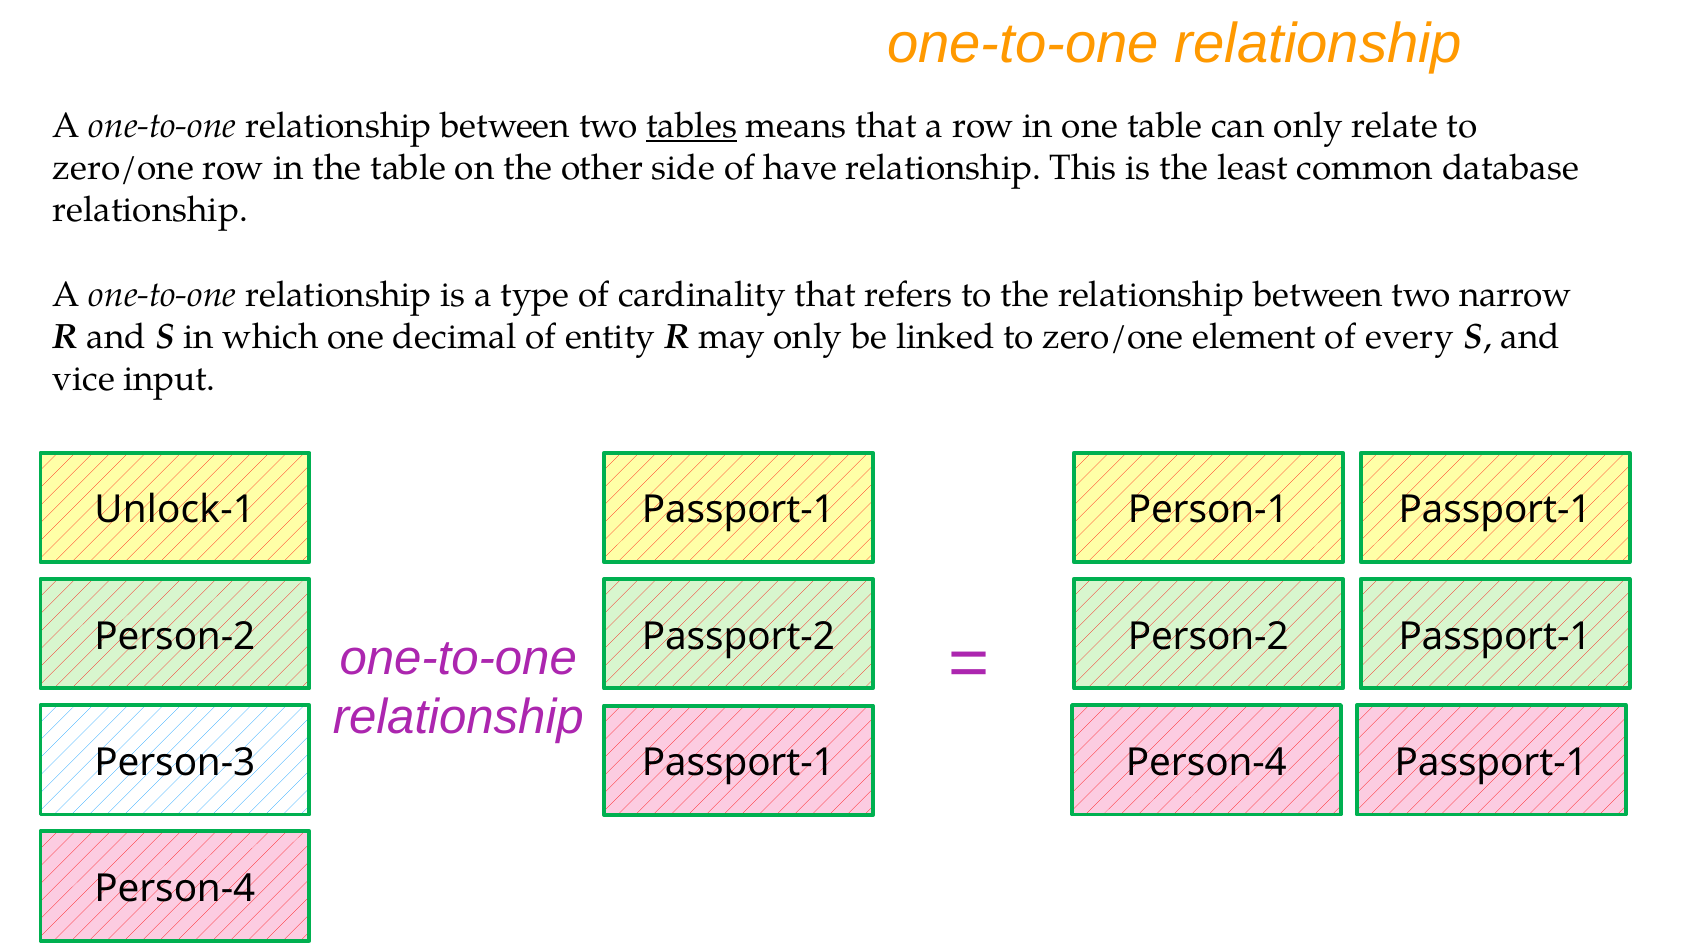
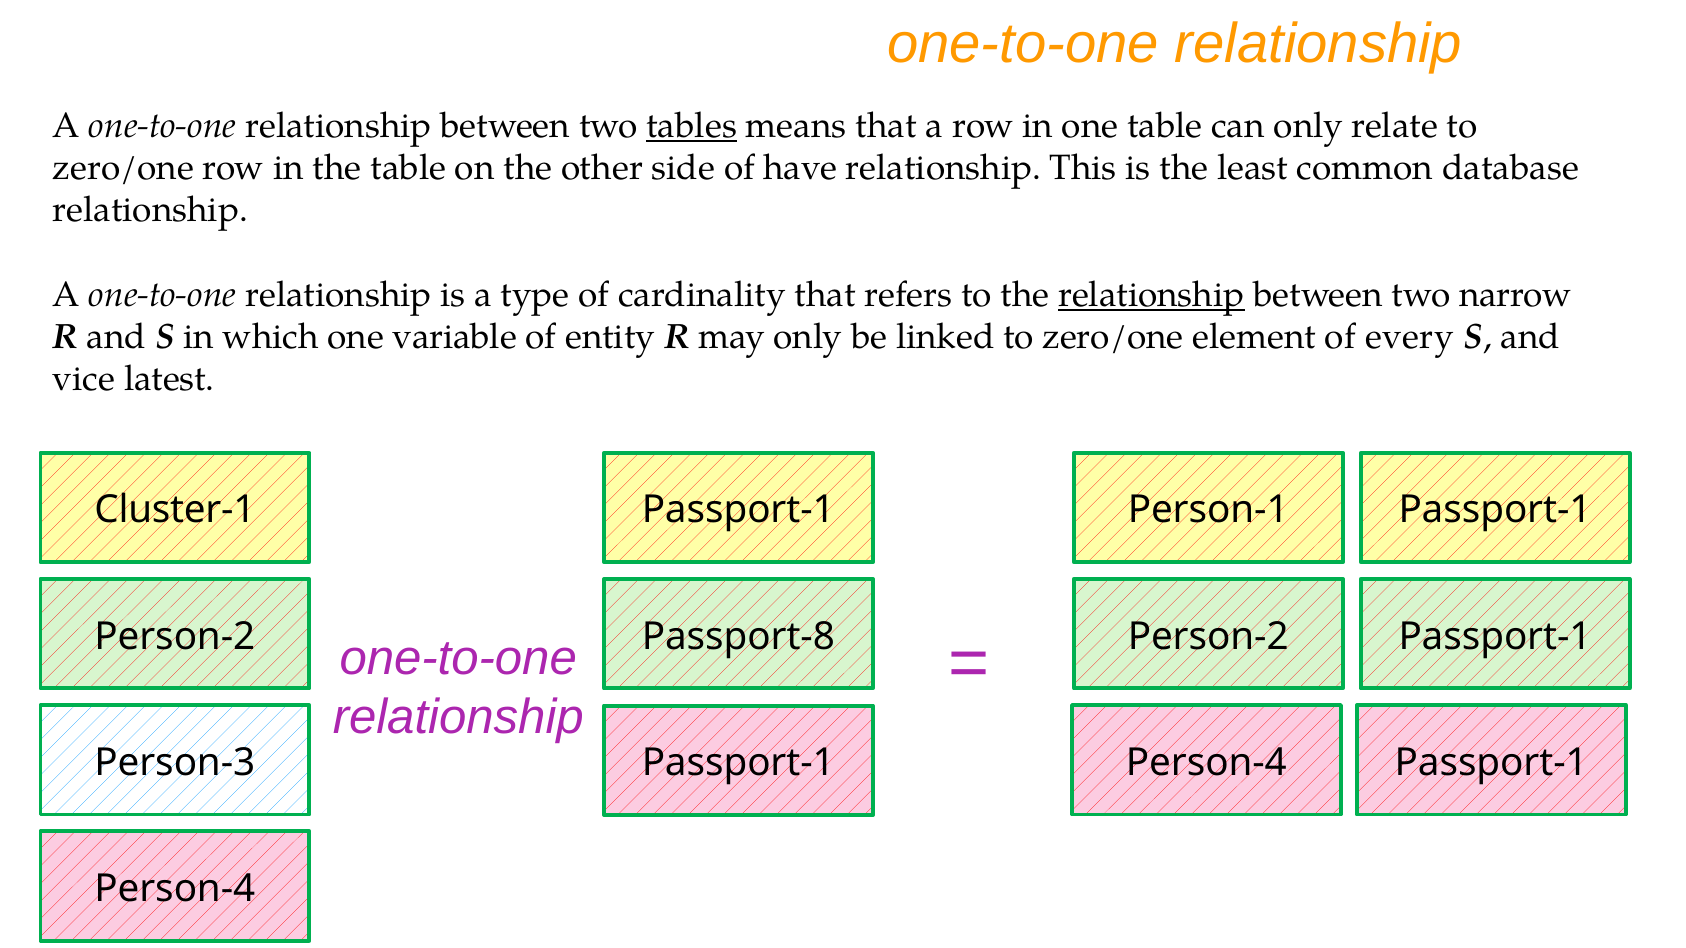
relationship at (1151, 295) underline: none -> present
decimal: decimal -> variable
input: input -> latest
Unlock-1: Unlock-1 -> Cluster-1
Passport-2: Passport-2 -> Passport-8
